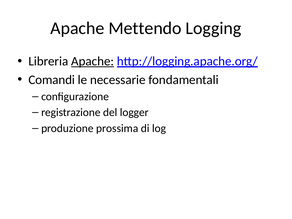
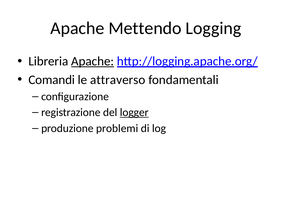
necessarie: necessarie -> attraverso
logger underline: none -> present
prossima: prossima -> problemi
